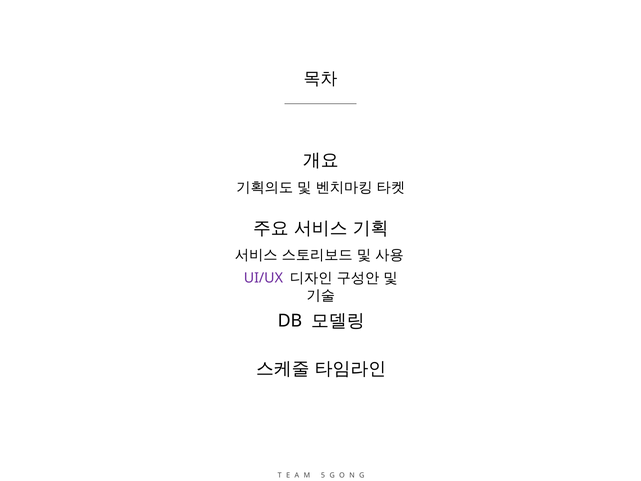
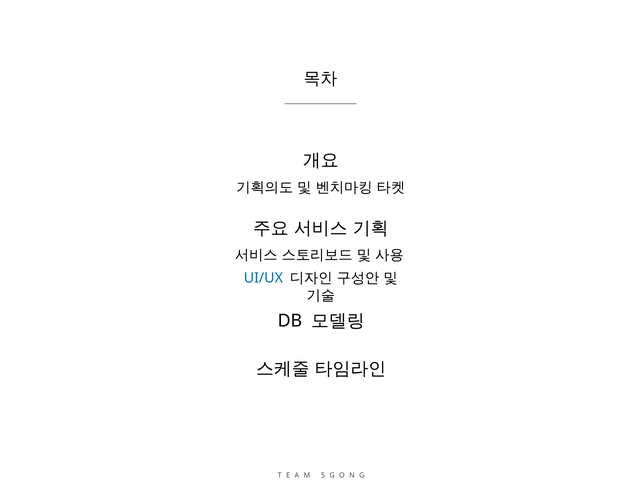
UI/UX colour: purple -> blue
